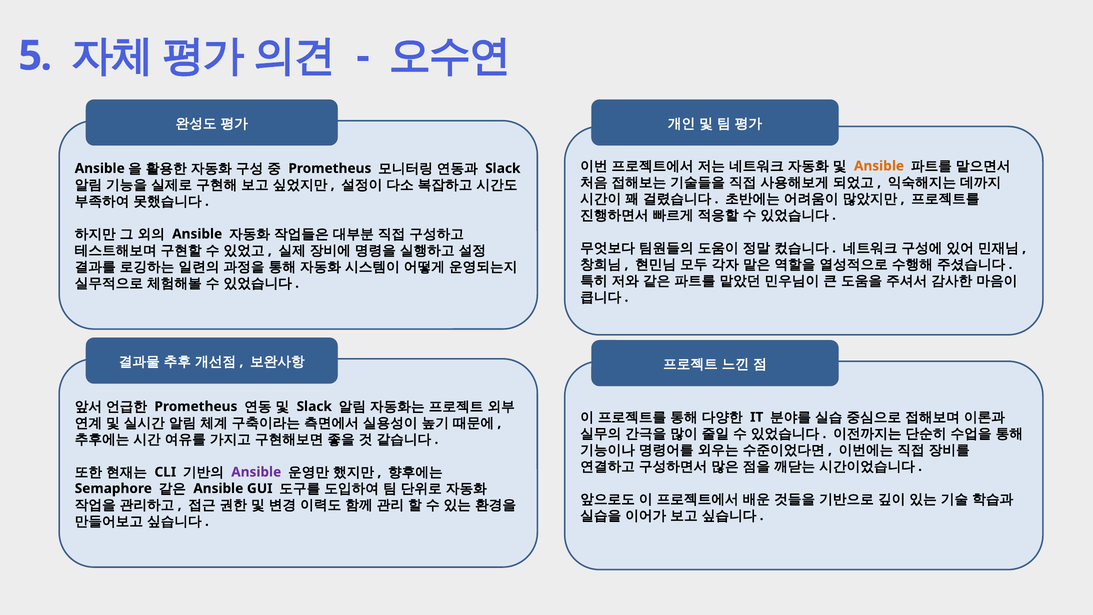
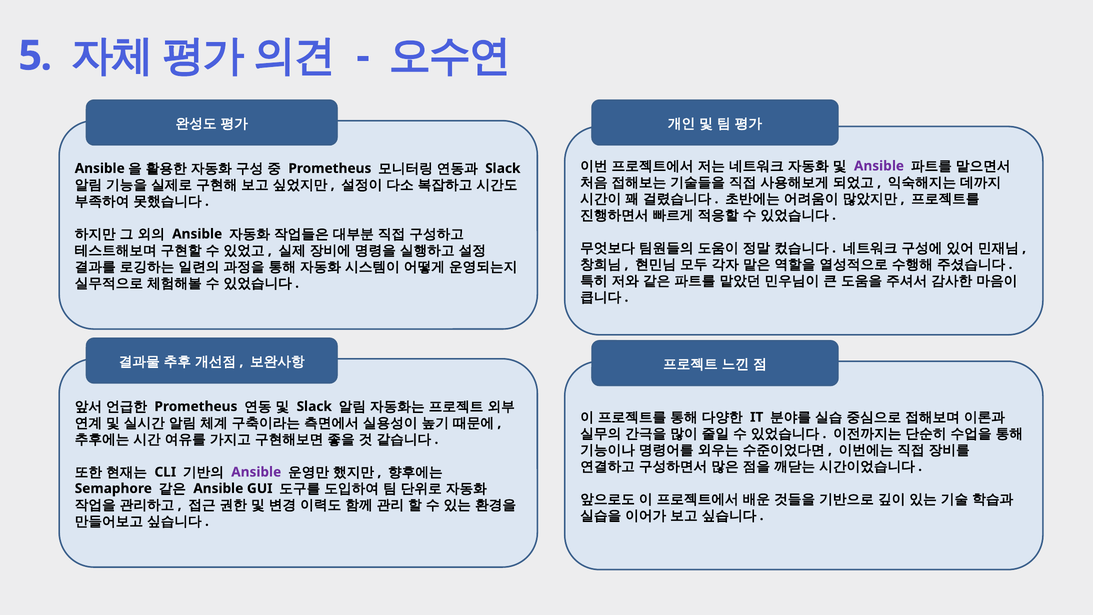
Ansible at (879, 166) colour: orange -> purple
